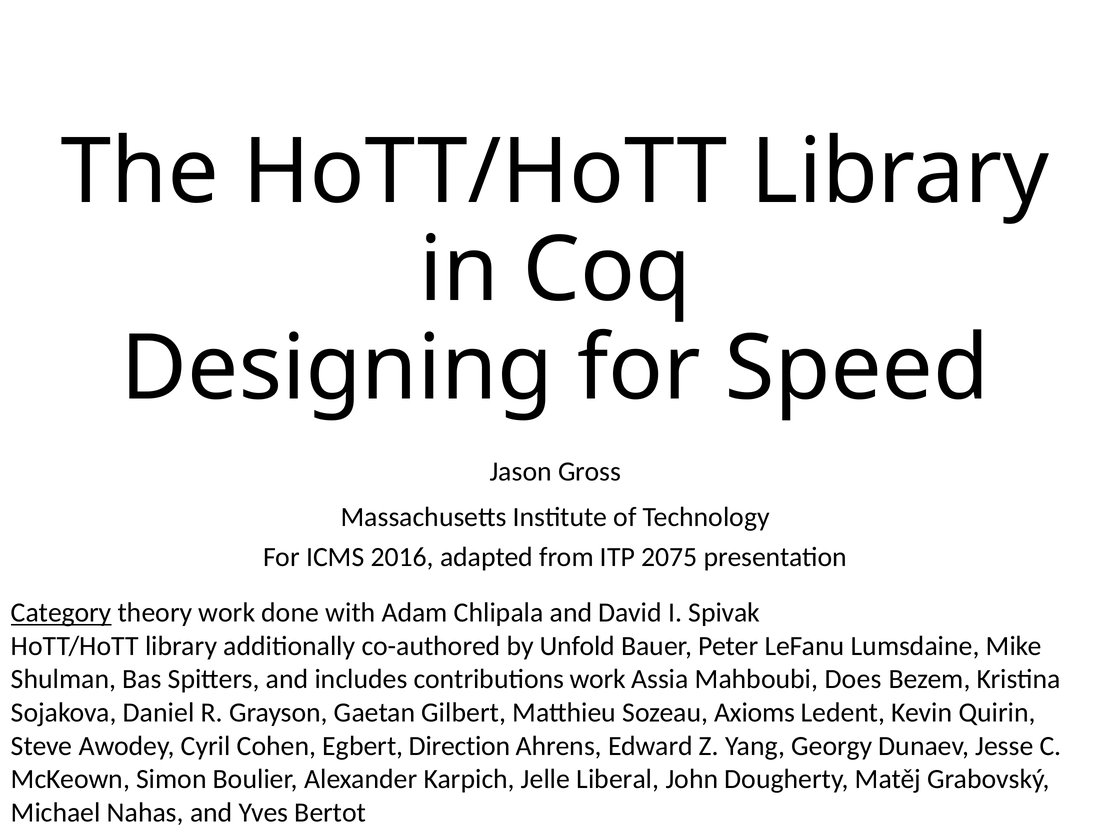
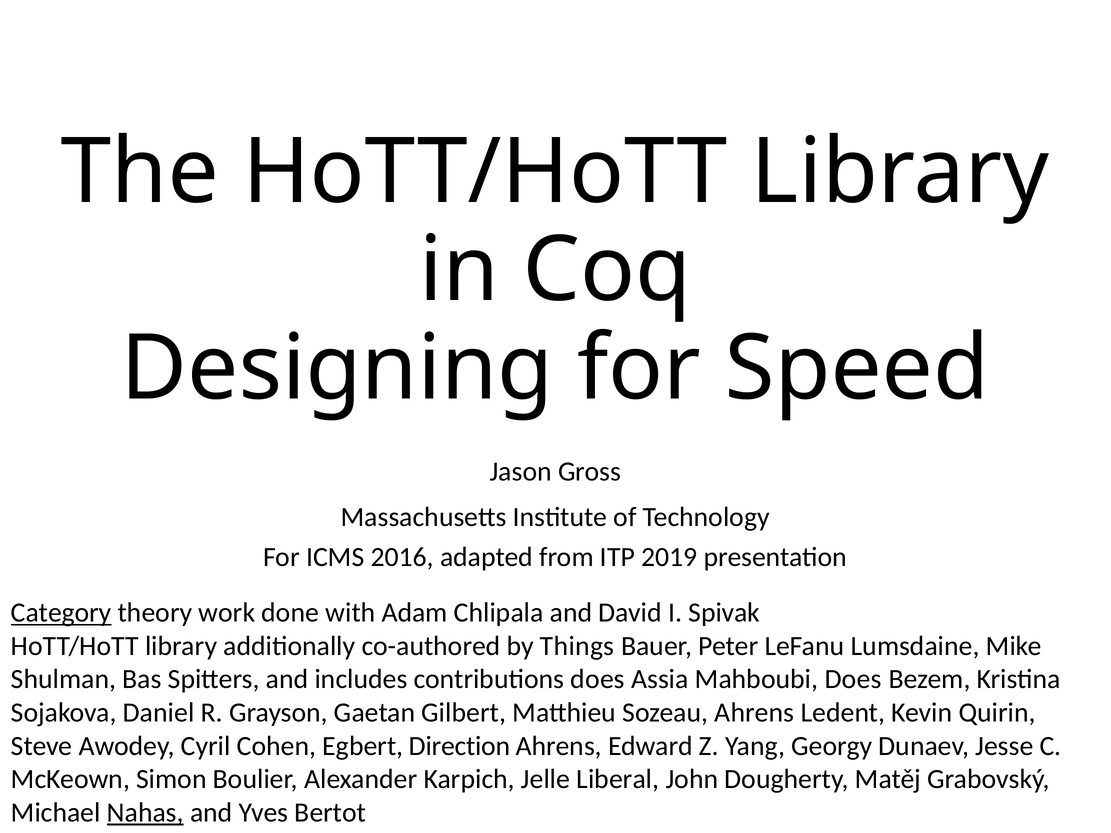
2075: 2075 -> 2019
Unfold: Unfold -> Things
contributions work: work -> does
Sozeau Axioms: Axioms -> Ahrens
Nahas underline: none -> present
